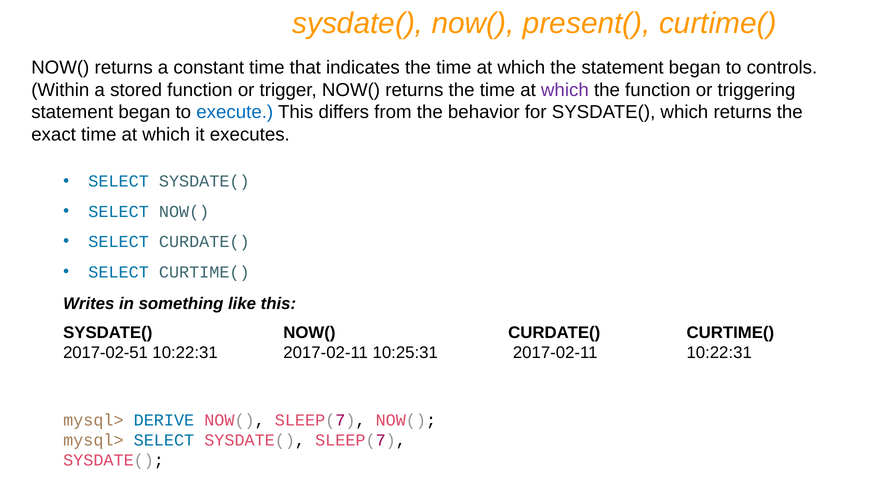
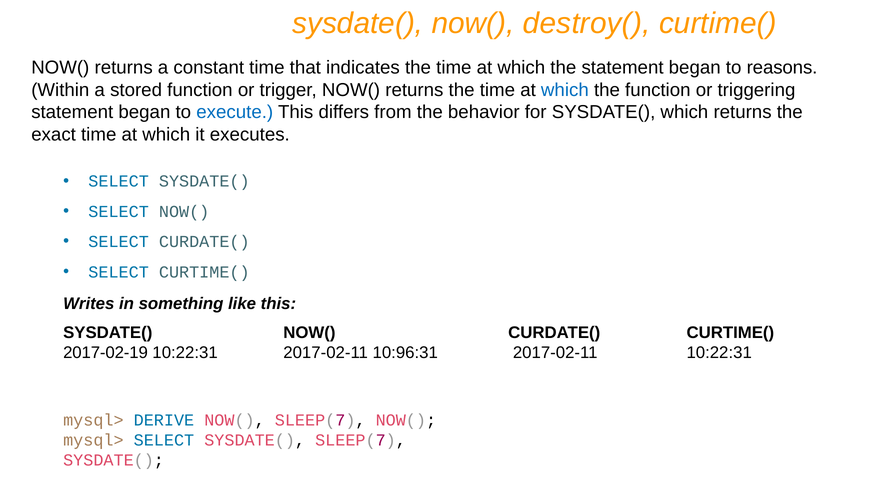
present(: present( -> destroy(
controls: controls -> reasons
which at (565, 90) colour: purple -> blue
2017-02-51: 2017-02-51 -> 2017-02-19
10:25:31: 10:25:31 -> 10:96:31
